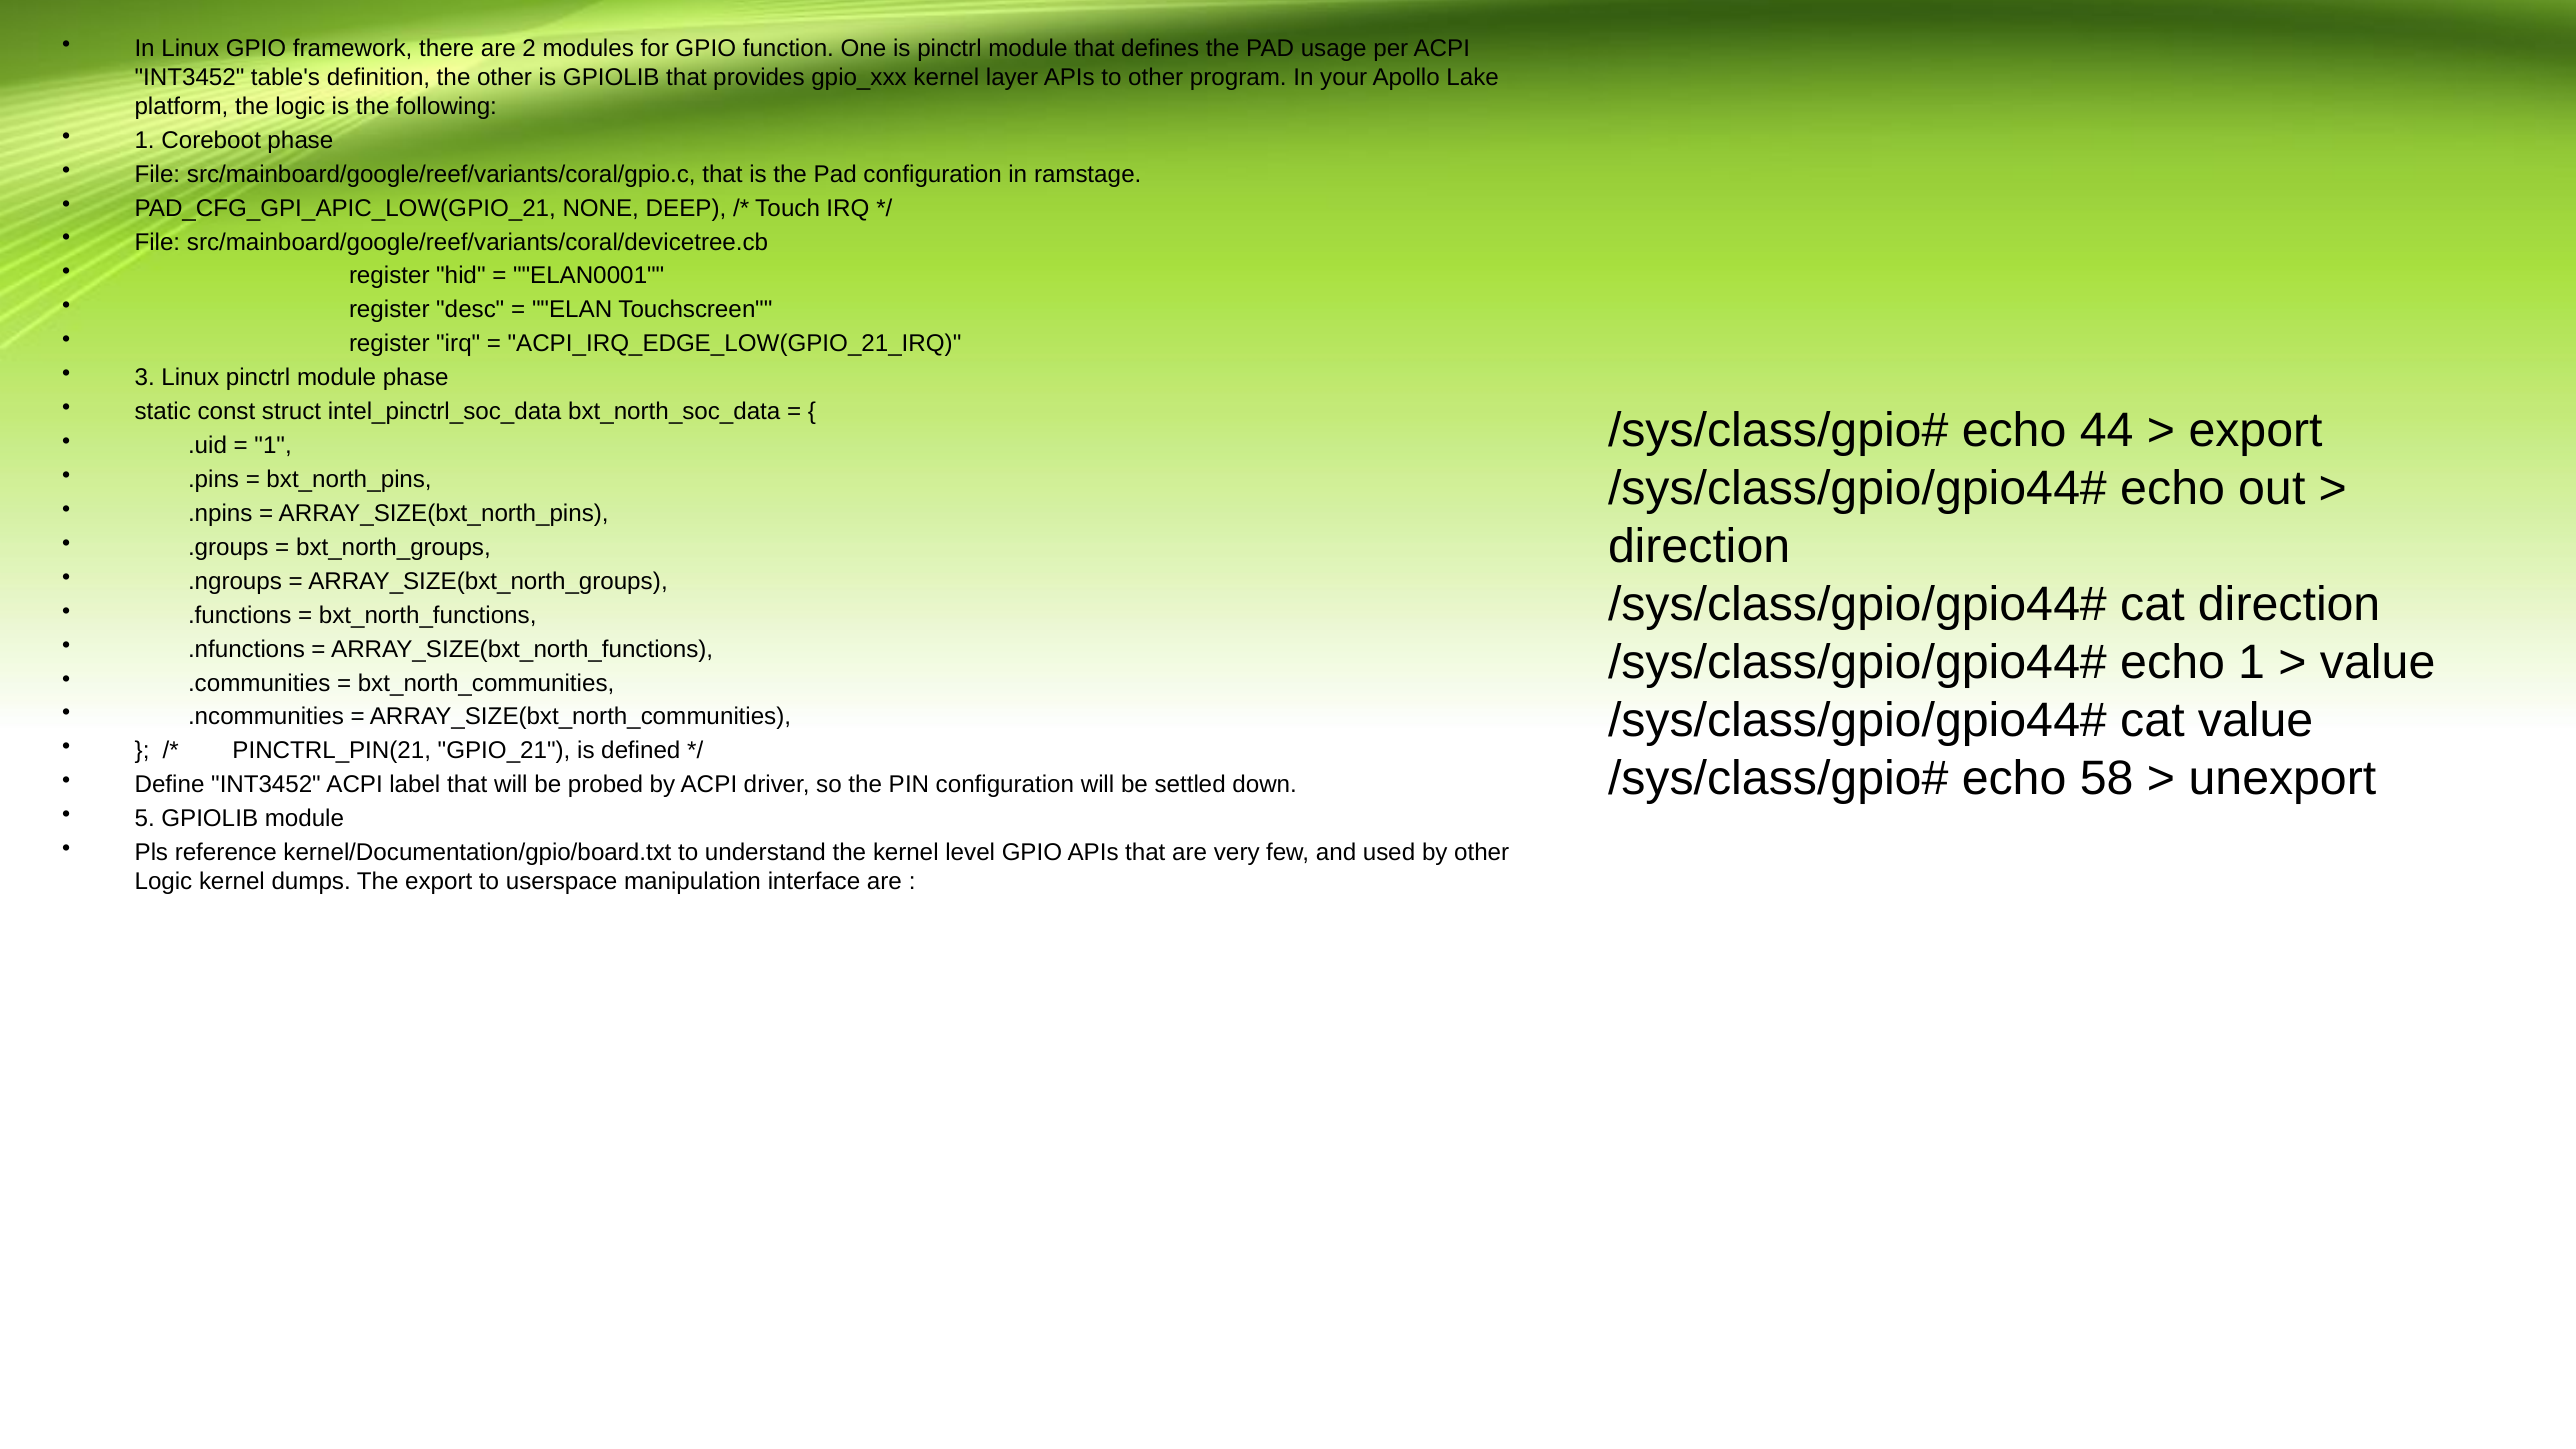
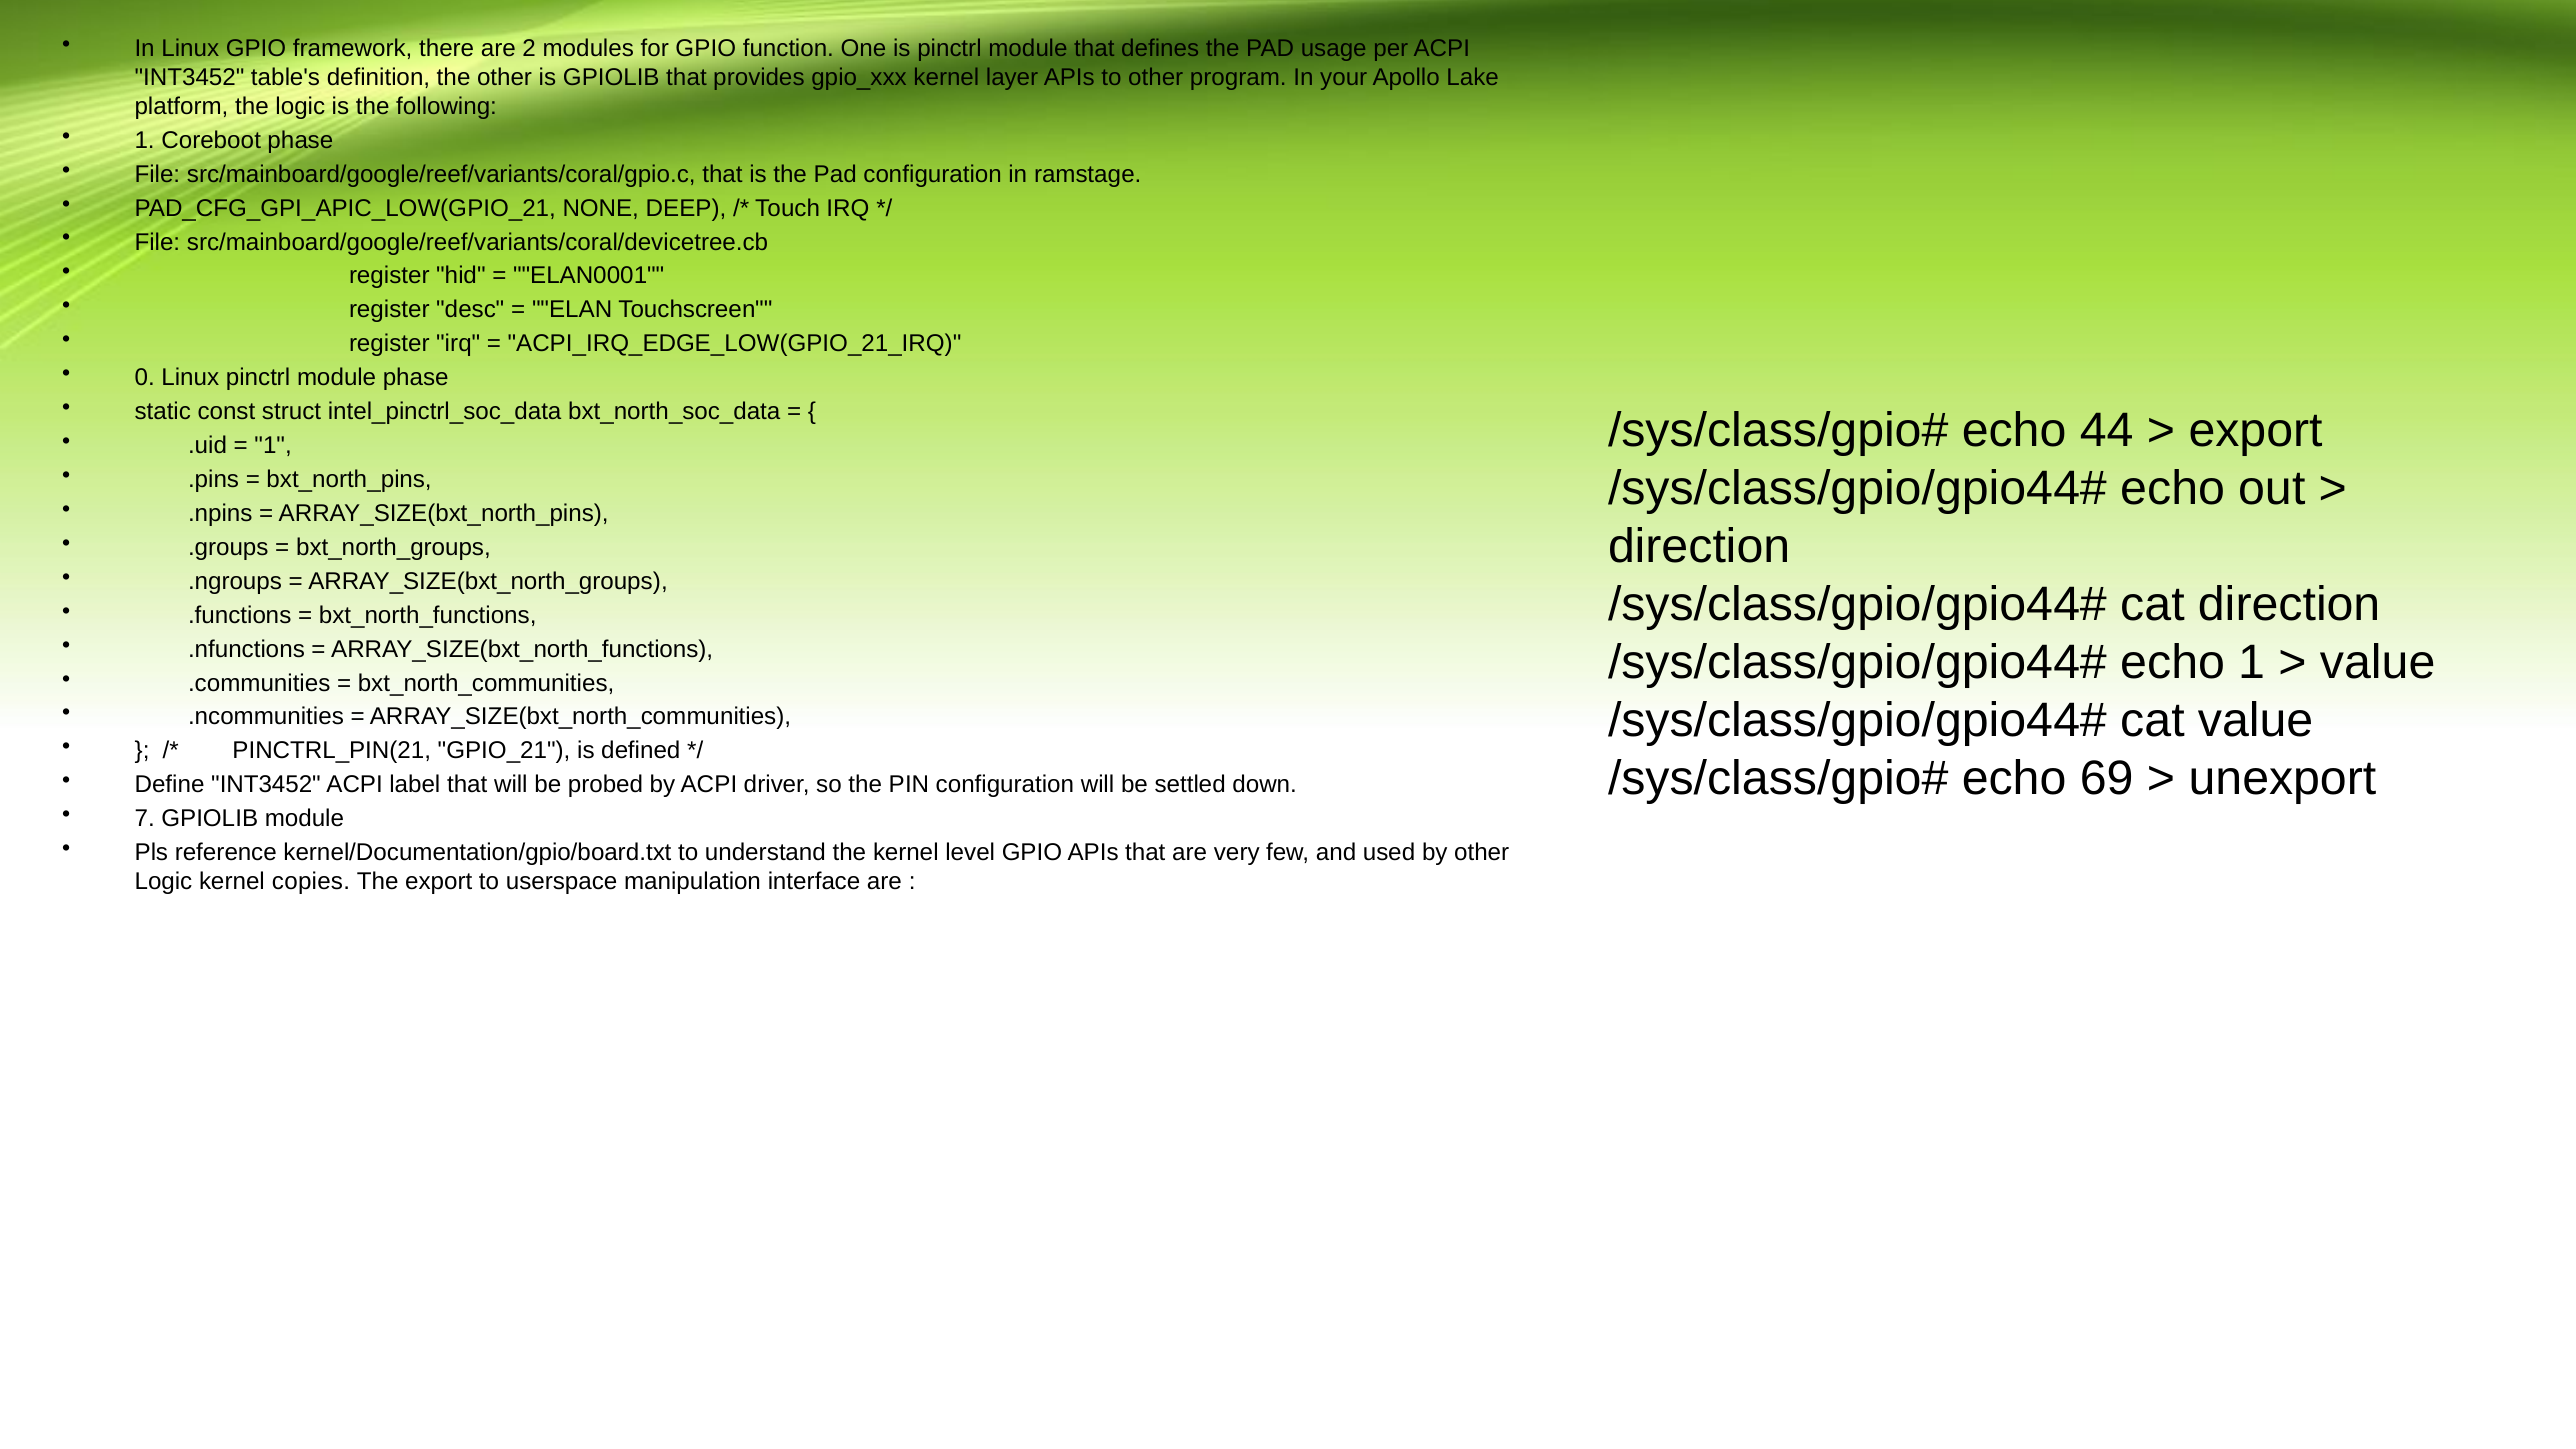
3: 3 -> 0
58: 58 -> 69
5: 5 -> 7
dumps: dumps -> copies
